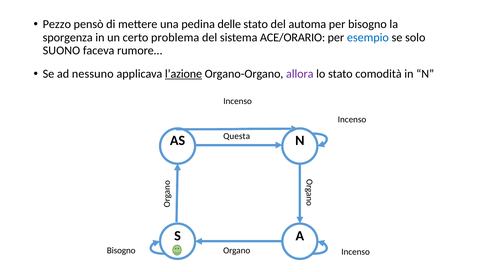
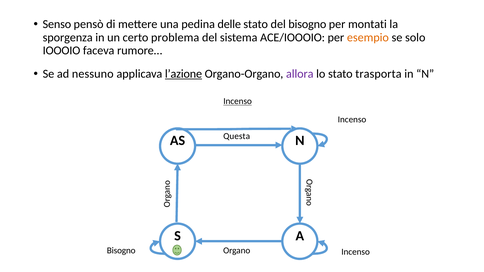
Pezzo: Pezzo -> Senso
del automa: automa -> bisogno
per bisogno: bisogno -> montati
ACE/ORARIO: ACE/ORARIO -> ACE/IOOOIO
esempio colour: blue -> orange
SUONO: SUONO -> IOOOIO
comodità: comodità -> trasporta
Incenso at (238, 101) underline: none -> present
